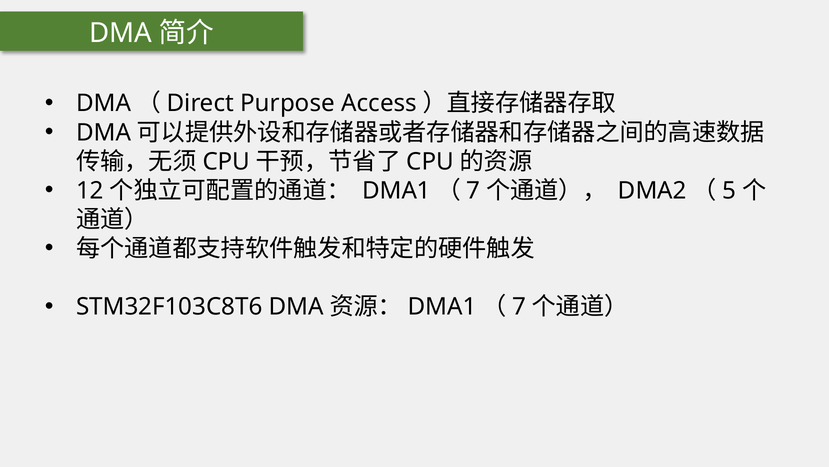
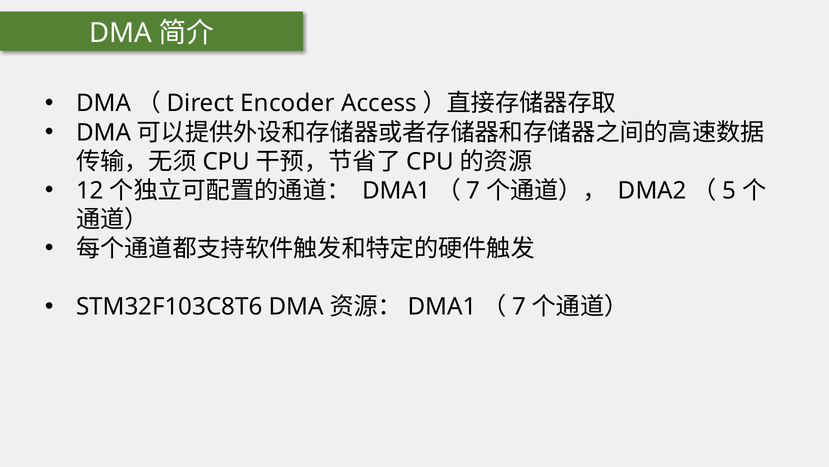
Purpose: Purpose -> Encoder
